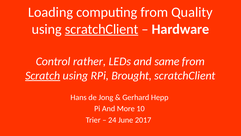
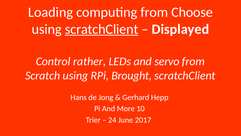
Quality: Quality -> Choose
Hardware: Hardware -> Displayed
same: same -> servo
Scratch underline: present -> none
